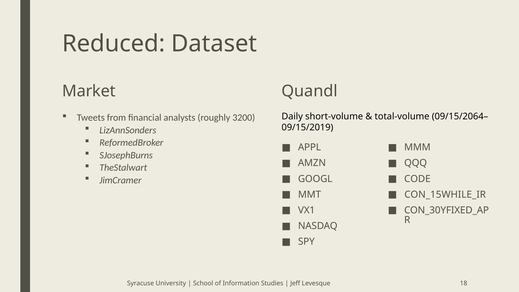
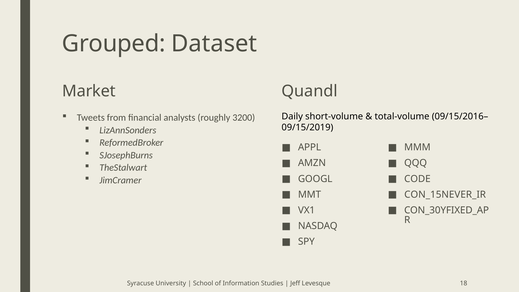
Reduced: Reduced -> Grouped
09/15/2064–: 09/15/2064– -> 09/15/2016–
CON_15WHILE_IR: CON_15WHILE_IR -> CON_15NEVER_IR
